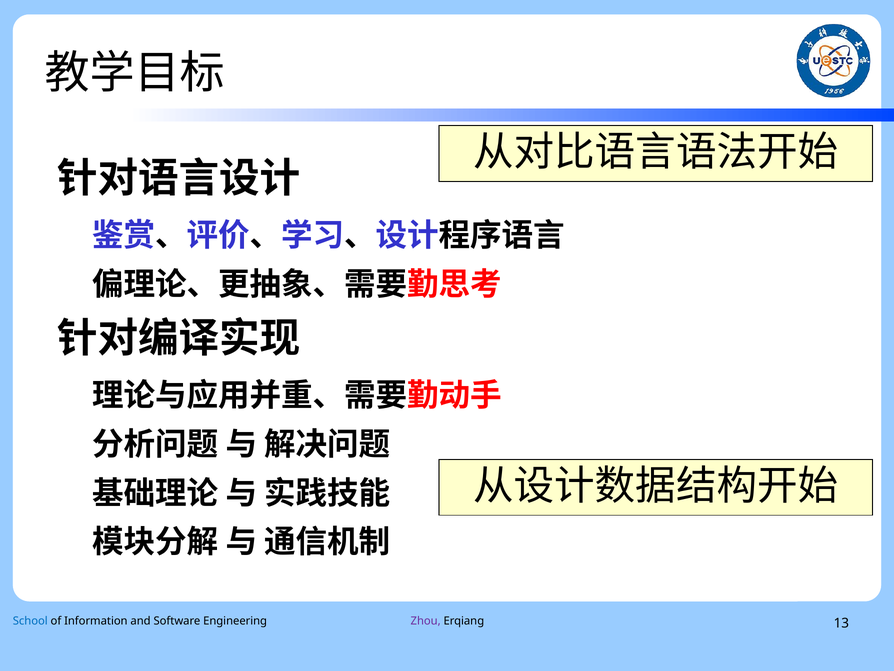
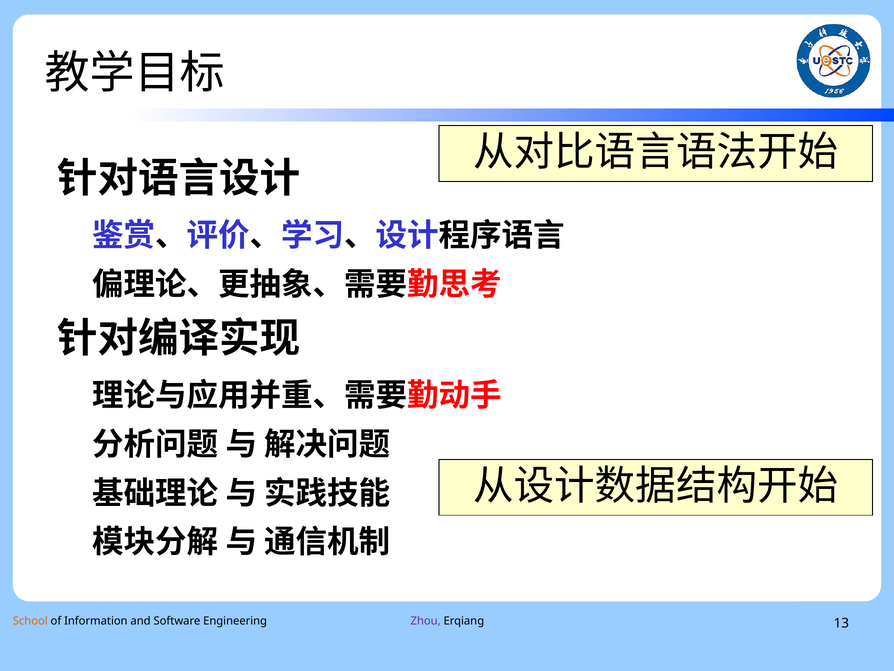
School colour: blue -> orange
